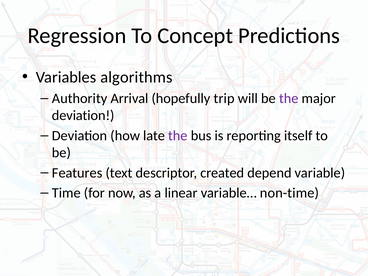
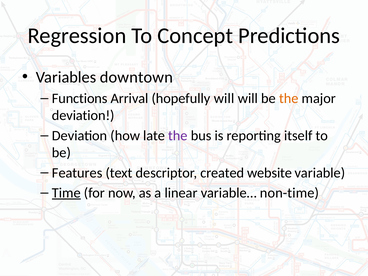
algorithms: algorithms -> downtown
Authority: Authority -> Functions
hopefully trip: trip -> will
the at (289, 98) colour: purple -> orange
depend: depend -> website
Time underline: none -> present
